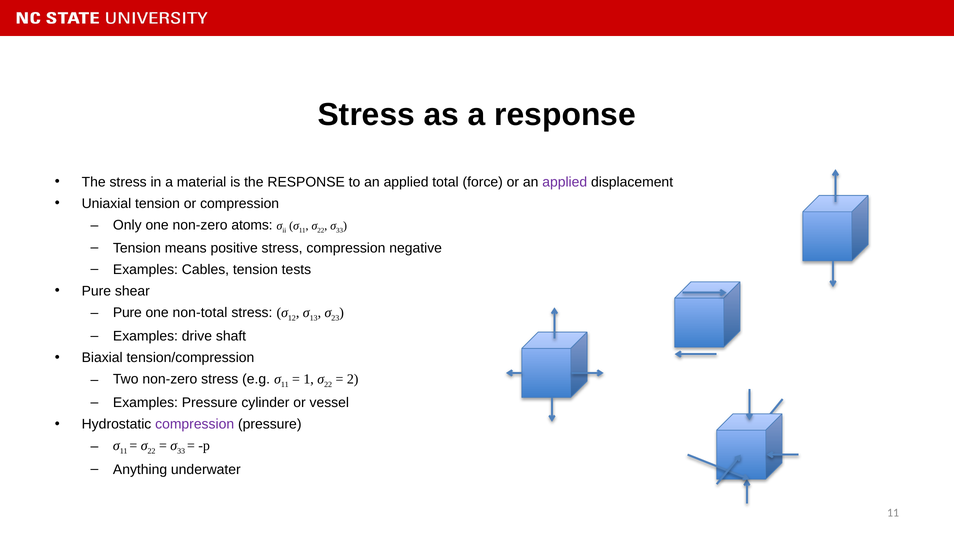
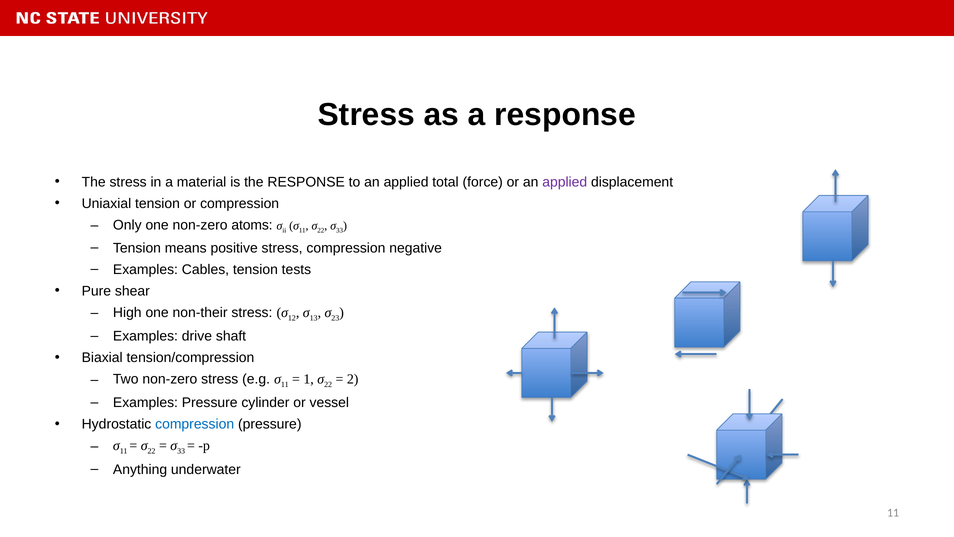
Pure at (127, 312): Pure -> High
non-total: non-total -> non-their
compression at (195, 424) colour: purple -> blue
